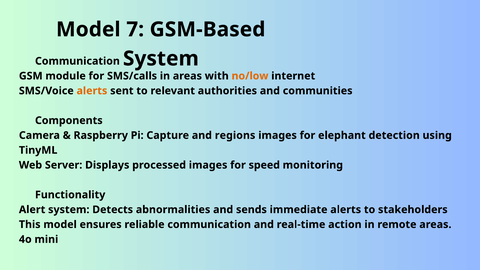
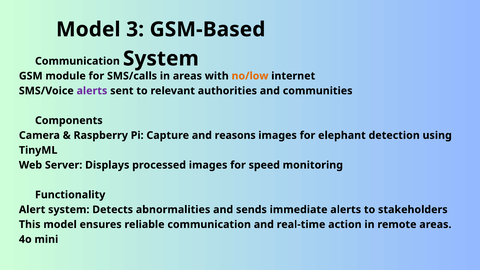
7: 7 -> 3
alerts at (92, 91) colour: orange -> purple
regions: regions -> reasons
